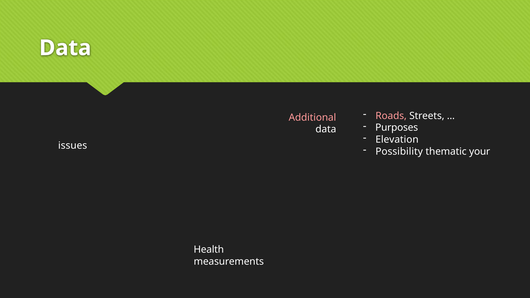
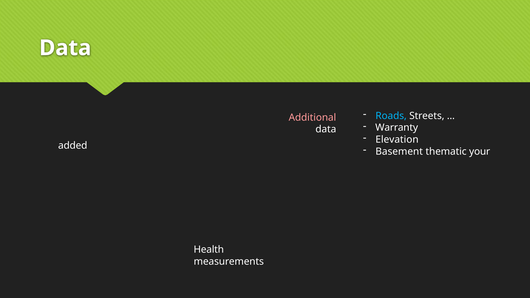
Roads colour: pink -> light blue
Purposes: Purposes -> Warranty
issues: issues -> added
Possibility: Possibility -> Basement
